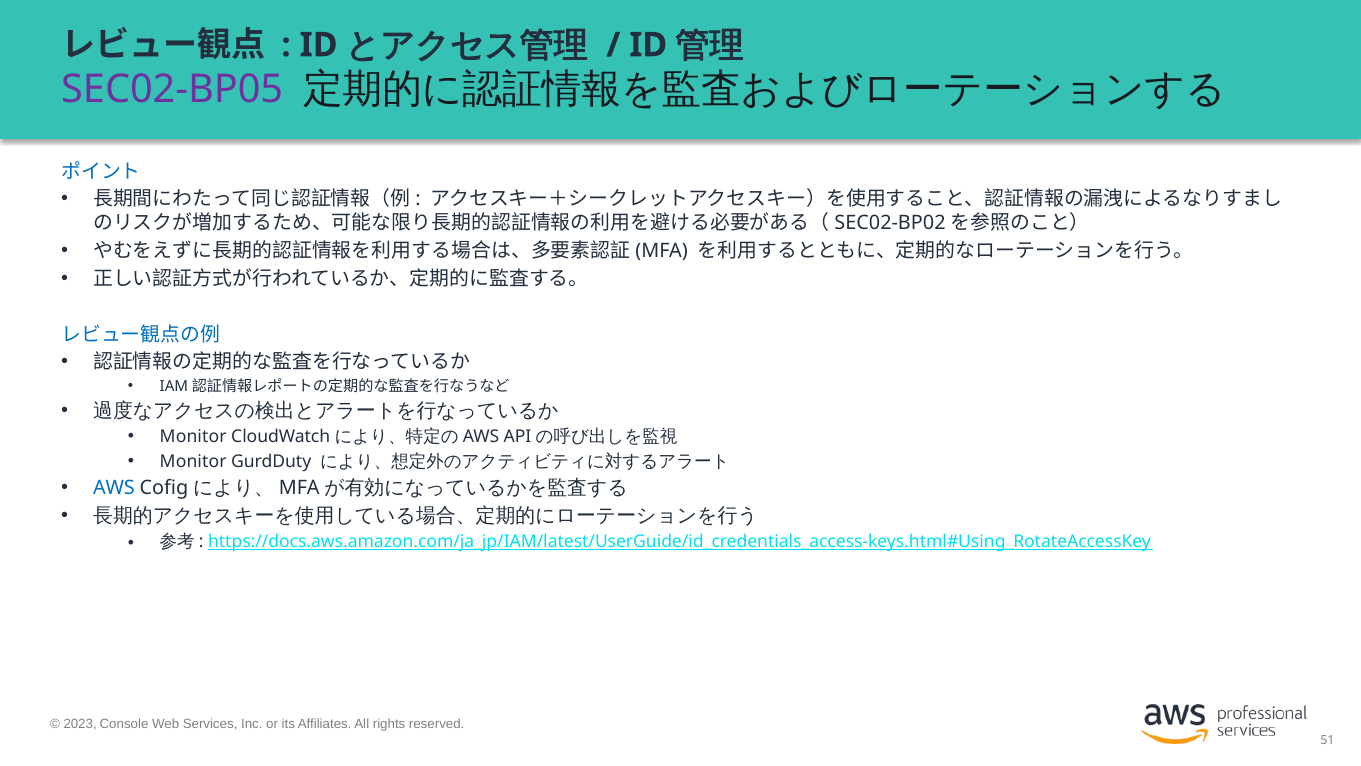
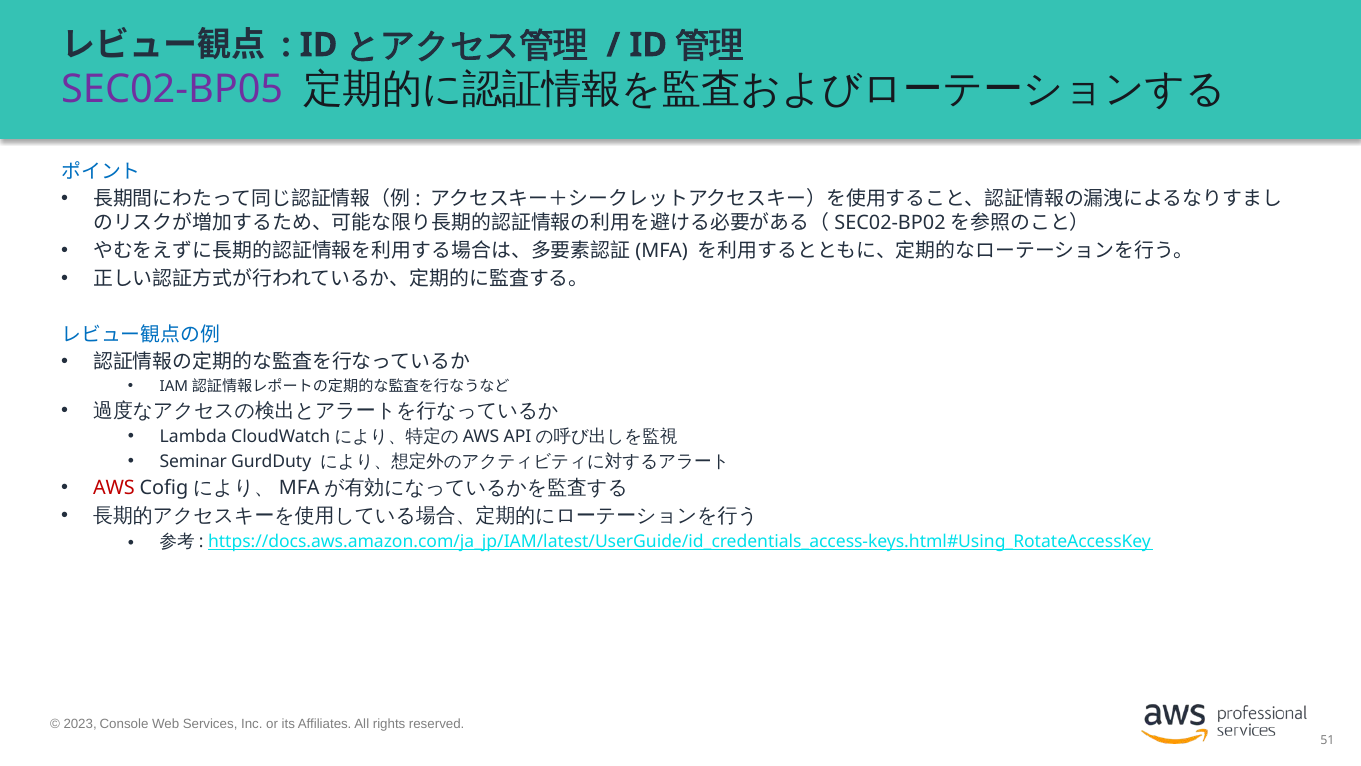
Monitor at (193, 437): Monitor -> Lambda
Monitor at (193, 461): Monitor -> Seminar
AWS colour: blue -> red
